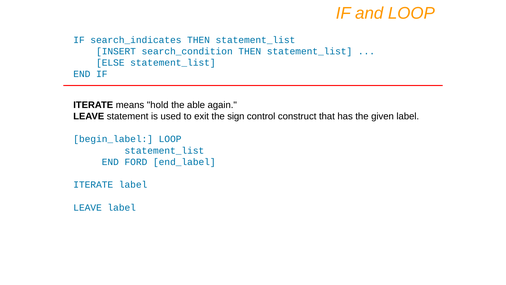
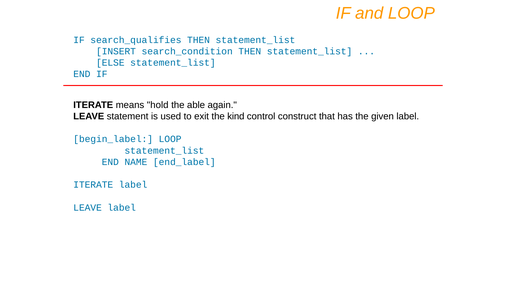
search_indicates: search_indicates -> search_qualifies
sign: sign -> kind
FORD: FORD -> NAME
